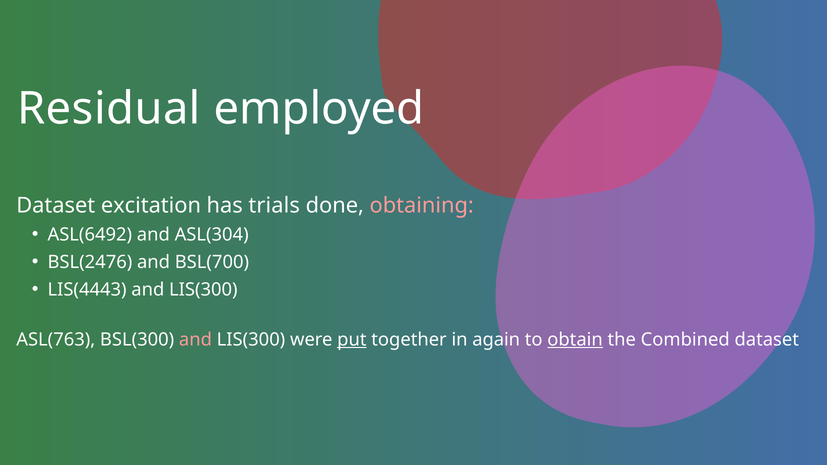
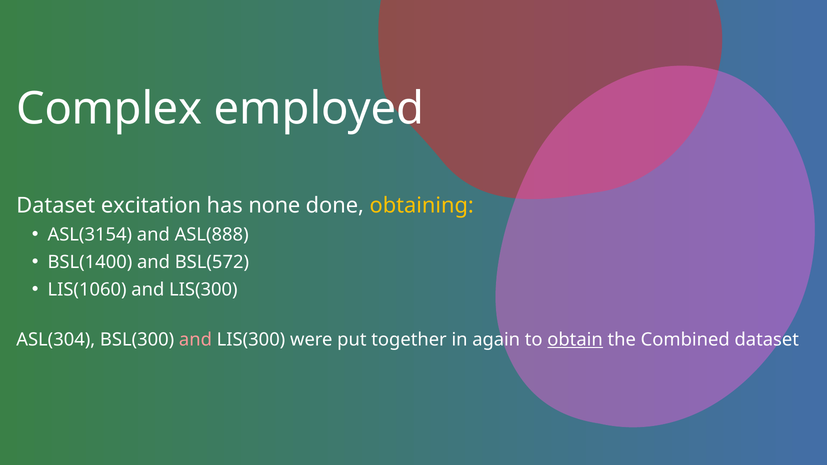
Residual: Residual -> Complex
trials: trials -> none
obtaining colour: pink -> yellow
ASL(6492: ASL(6492 -> ASL(3154
ASL(304: ASL(304 -> ASL(888
BSL(2476: BSL(2476 -> BSL(1400
BSL(700: BSL(700 -> BSL(572
LIS(4443: LIS(4443 -> LIS(1060
ASL(763: ASL(763 -> ASL(304
put underline: present -> none
